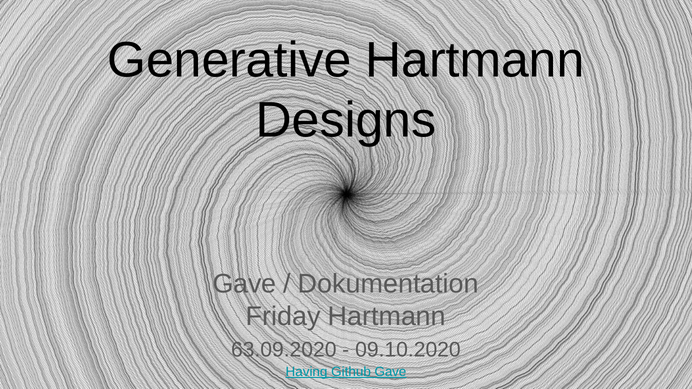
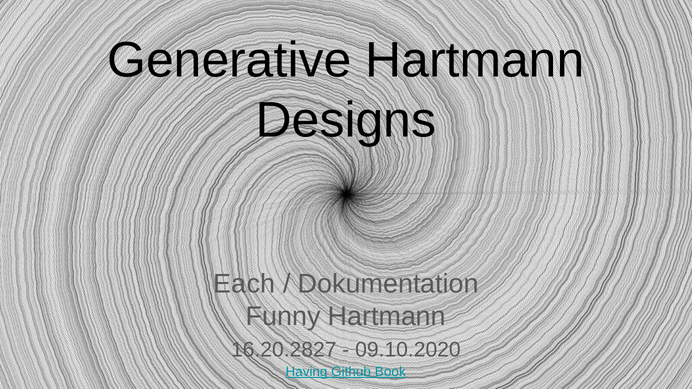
Gave at (245, 284): Gave -> Each
Friday: Friday -> Funny
63.09.2020: 63.09.2020 -> 16.20.2827
Github Gave: Gave -> Book
